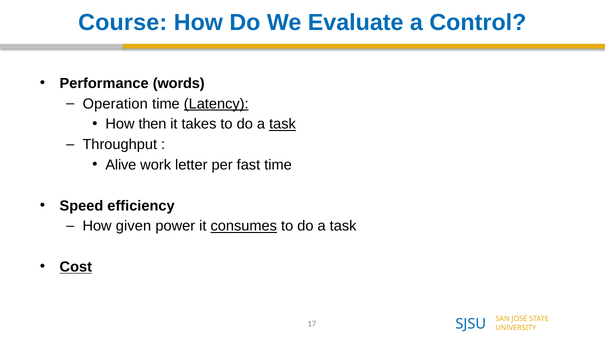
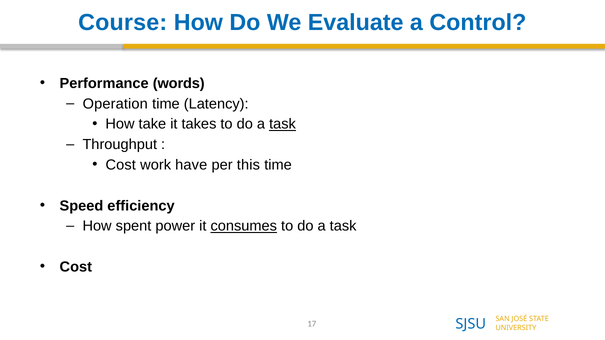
Latency underline: present -> none
then: then -> take
Alive at (121, 165): Alive -> Cost
letter: letter -> have
fast: fast -> this
given: given -> spent
Cost at (76, 267) underline: present -> none
